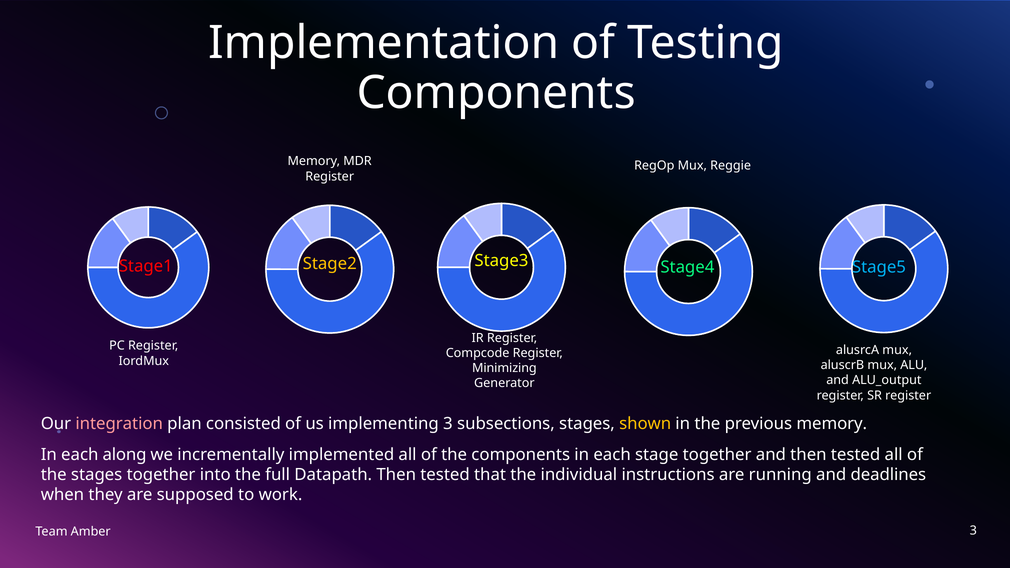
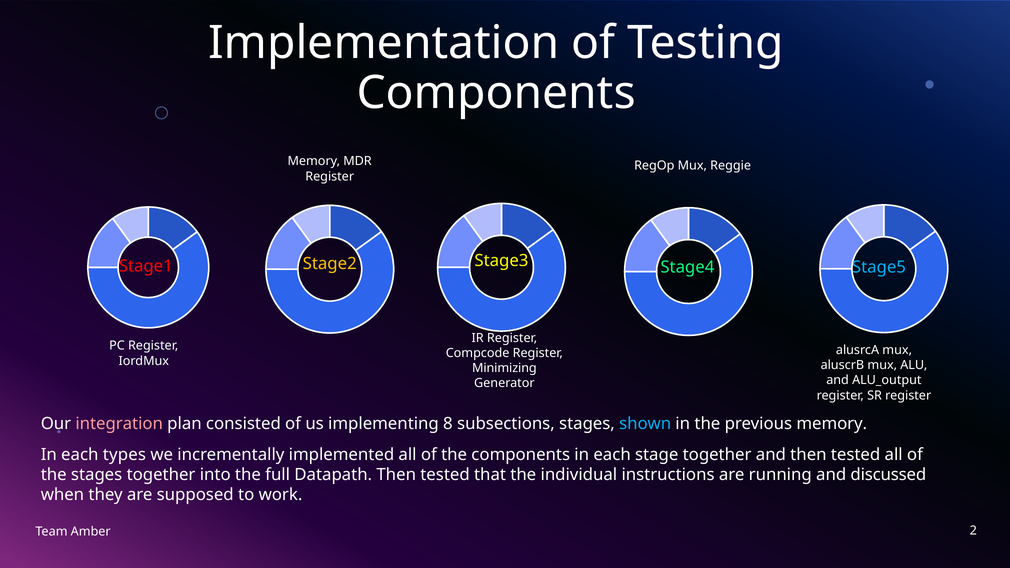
implementing 3: 3 -> 8
shown colour: yellow -> light blue
along: along -> types
deadlines: deadlines -> discussed
Amber 3: 3 -> 2
